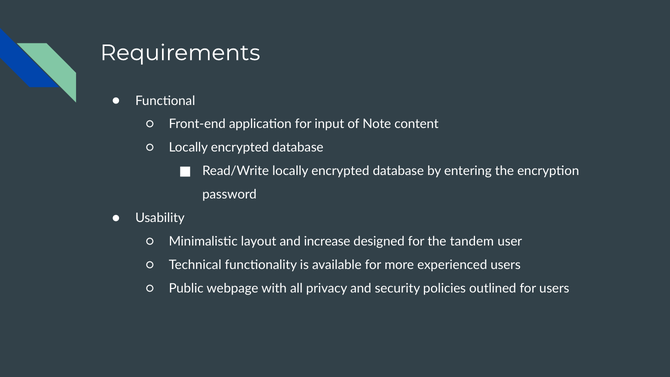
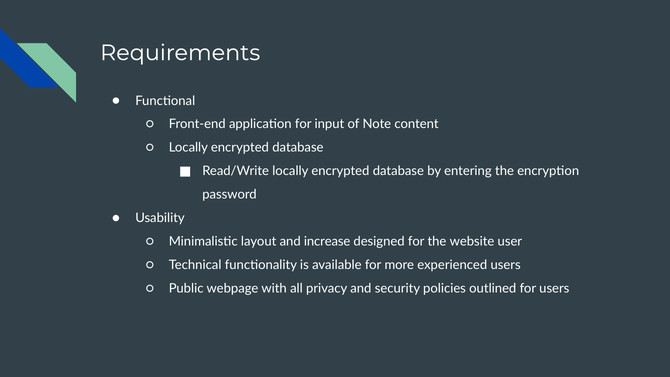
tandem: tandem -> website
